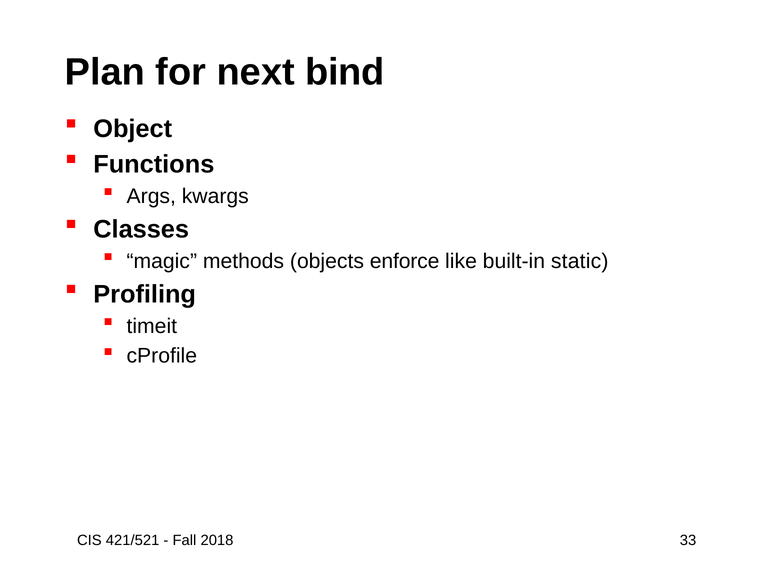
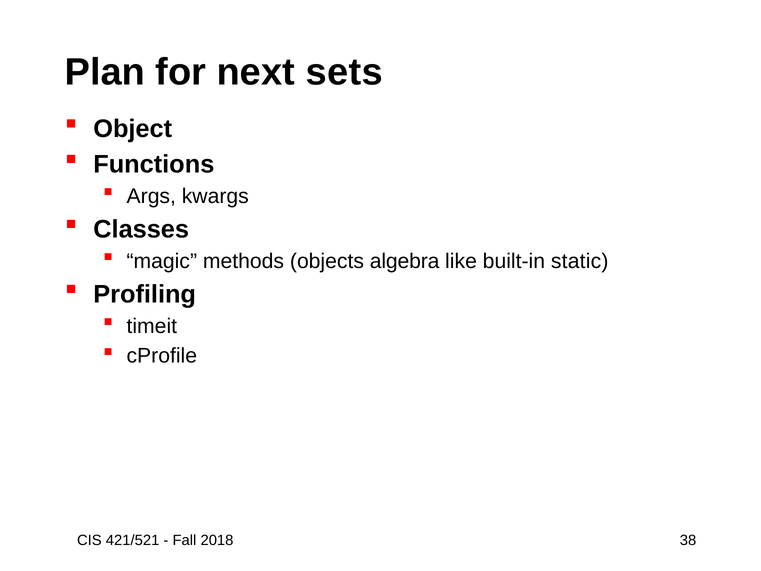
bind: bind -> sets
enforce: enforce -> algebra
33: 33 -> 38
